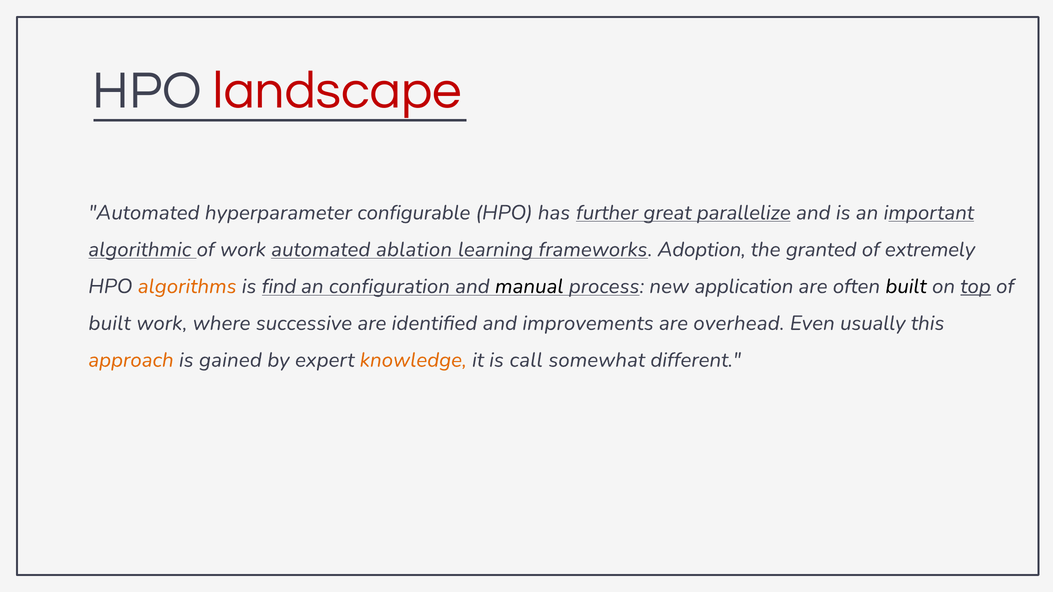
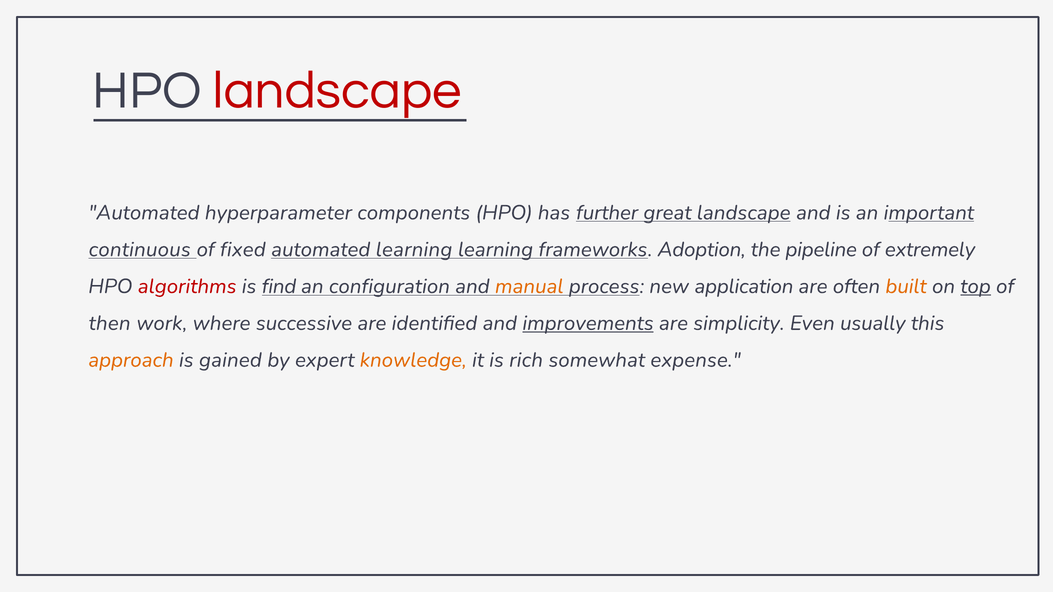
configurable: configurable -> components
great parallelize: parallelize -> landscape
algorithmic: algorithmic -> continuous
of work: work -> fixed
automated ablation: ablation -> learning
granted: granted -> pipeline
algorithms colour: orange -> red
manual colour: black -> orange
built at (906, 286) colour: black -> orange
built at (110, 323): built -> then
improvements underline: none -> present
overhead: overhead -> simplicity
call: call -> rich
different: different -> expense
